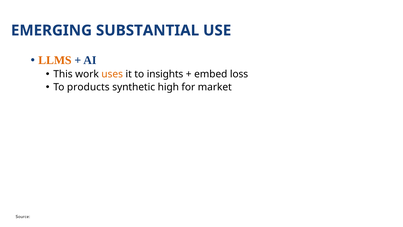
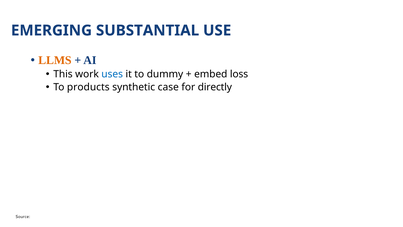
uses colour: orange -> blue
to insights: insights -> dummy
high: high -> case
market: market -> directly
